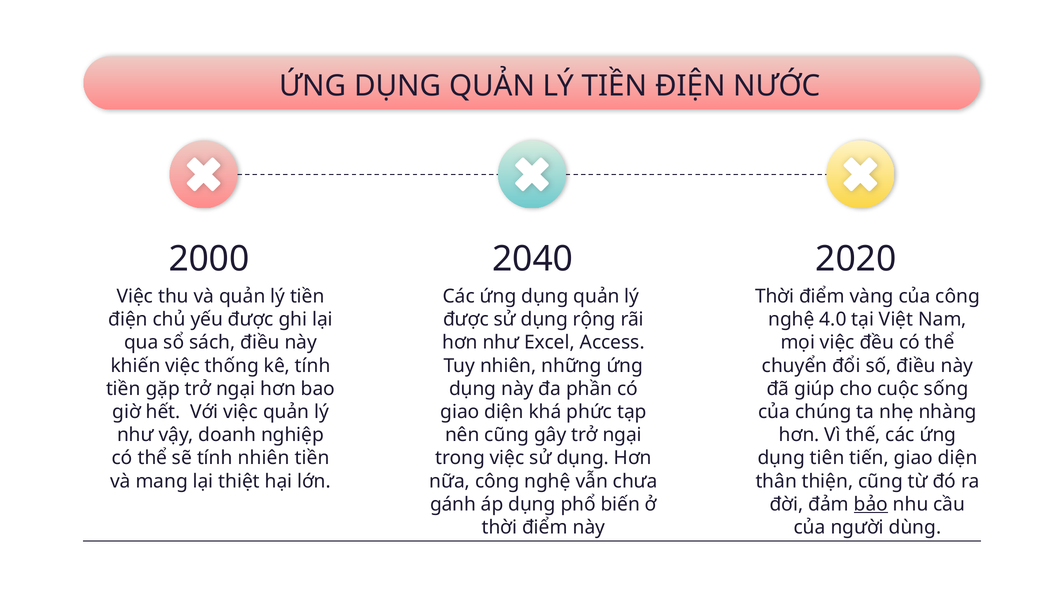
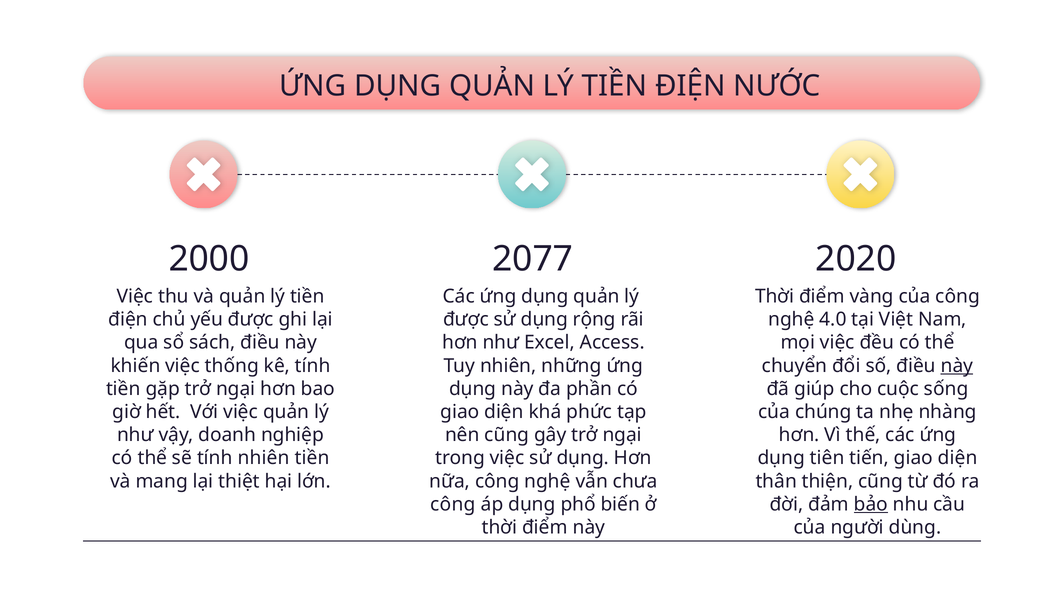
2040: 2040 -> 2077
này at (957, 365) underline: none -> present
gánh at (453, 504): gánh -> công
